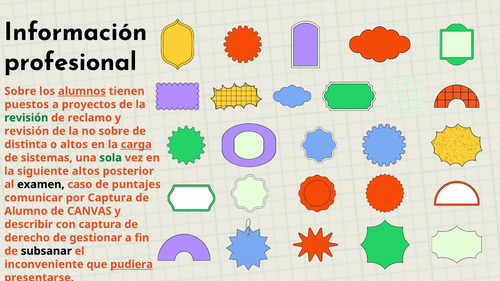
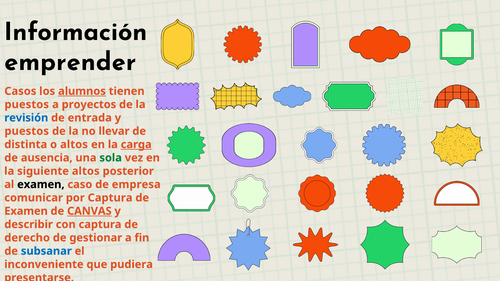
profesional: profesional -> emprender
Sobre at (20, 91): Sobre -> Casos
revisión at (26, 118) colour: green -> blue
reclamo: reclamo -> entrada
revisión at (27, 131): revisión -> puestos
no sobre: sobre -> llevar
sistemas: sistemas -> ausencia
puntajes: puntajes -> empresa
Alumno at (26, 211): Alumno -> Examen
CANVAS underline: none -> present
subsanar colour: black -> blue
pudiera underline: present -> none
